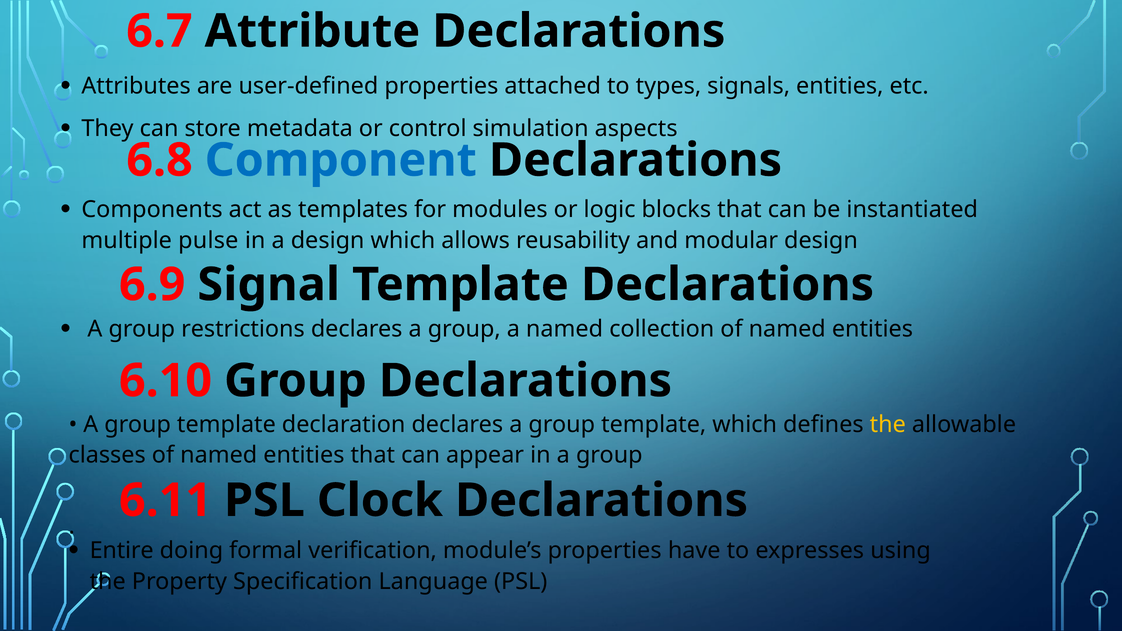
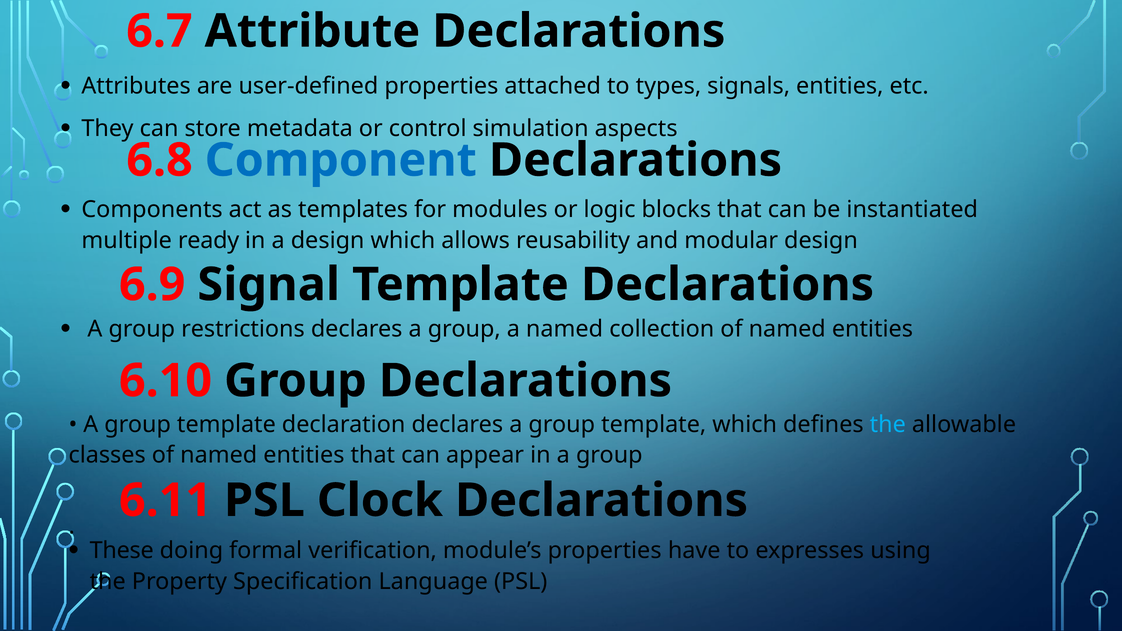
pulse: pulse -> ready
the at (888, 425) colour: yellow -> light blue
Entire: Entire -> These
